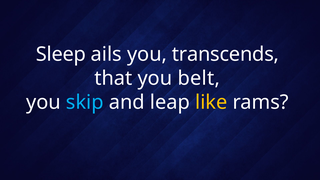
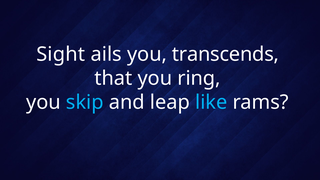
Sleep: Sleep -> Sight
belt: belt -> ring
like colour: yellow -> light blue
